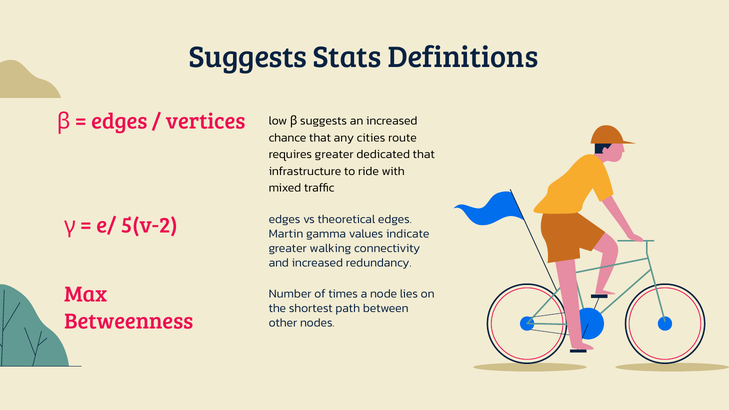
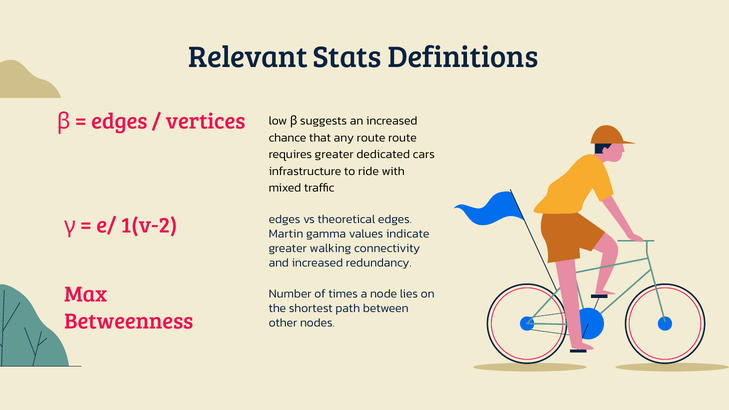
Suggests at (248, 57): Suggests -> Relevant
any cities: cities -> route
dedicated that: that -> cars
5(v-2: 5(v-2 -> 1(v-2
